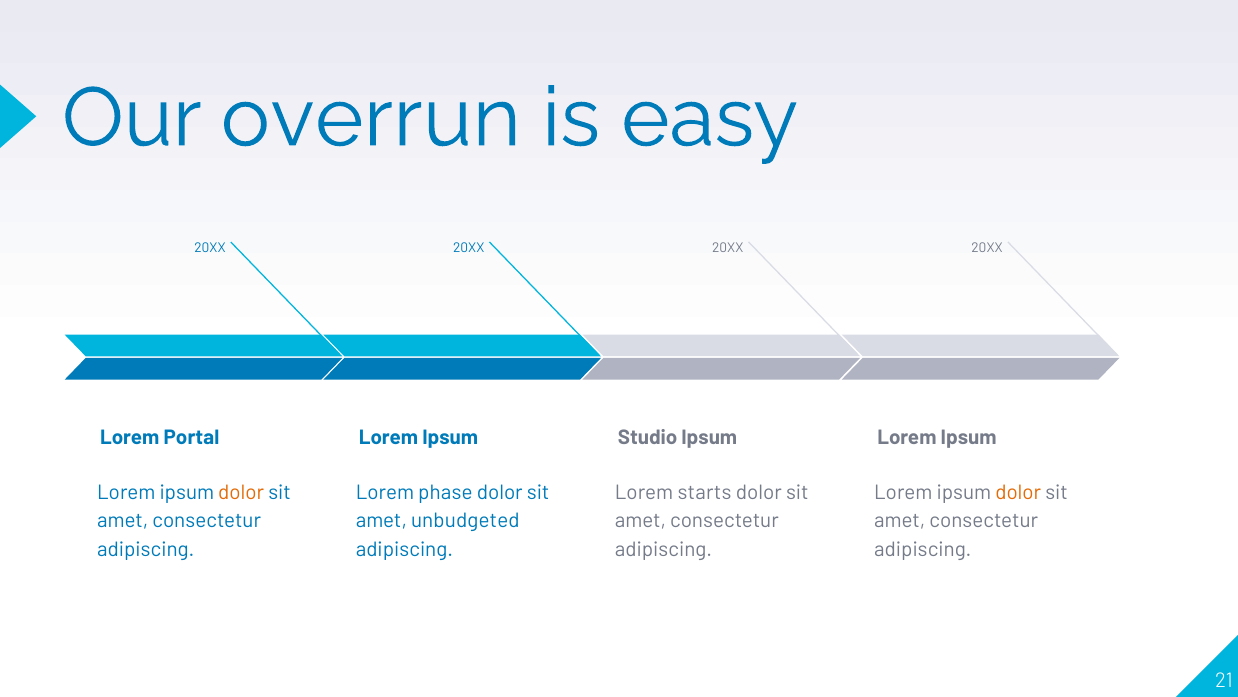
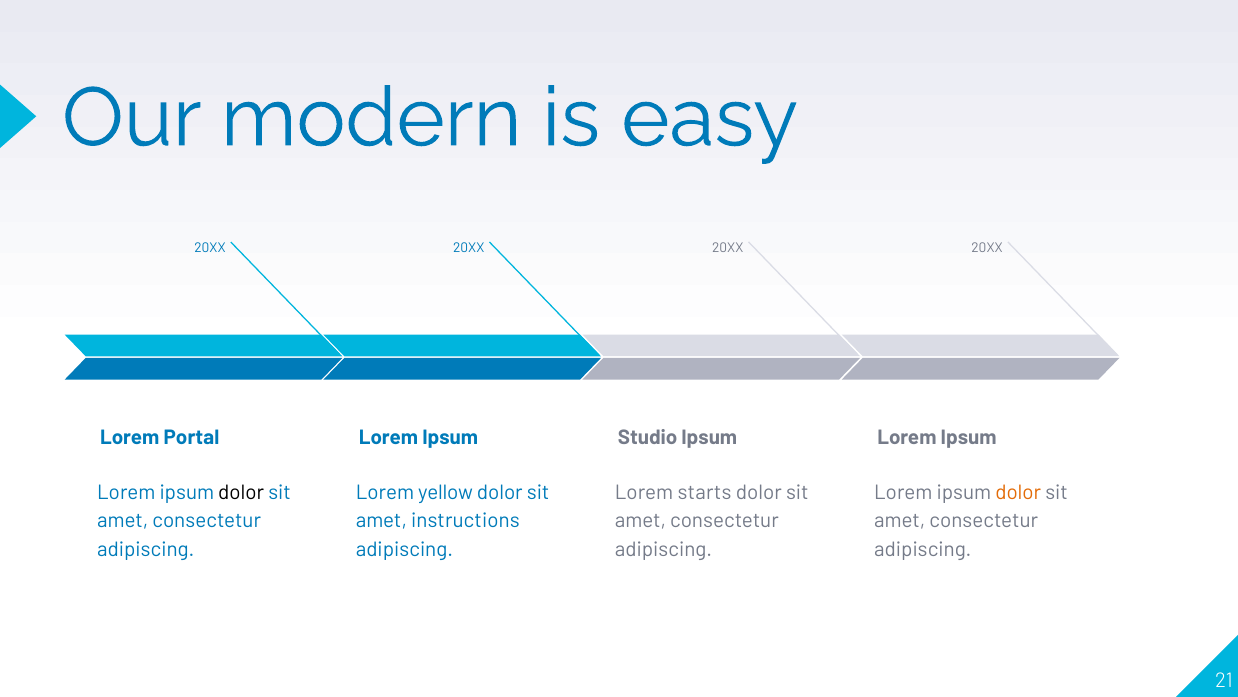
overrun: overrun -> modern
dolor at (241, 492) colour: orange -> black
phase: phase -> yellow
unbudgeted: unbudgeted -> instructions
